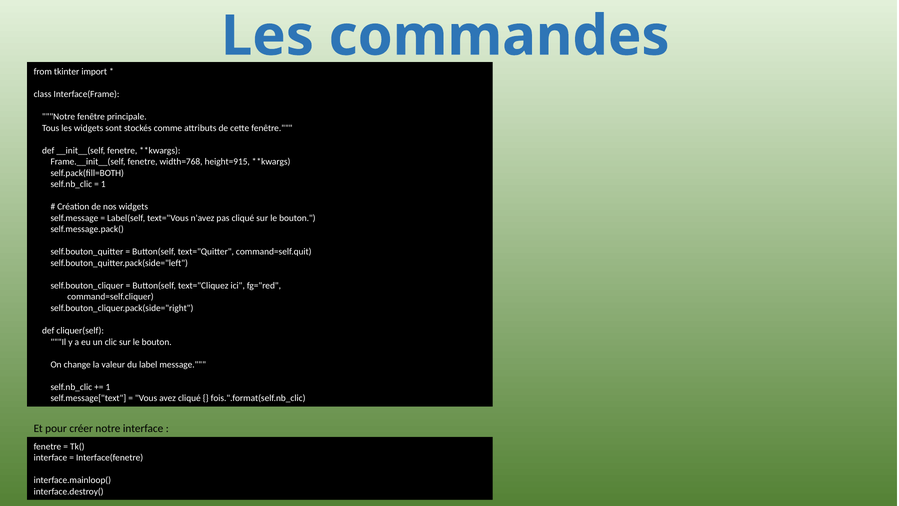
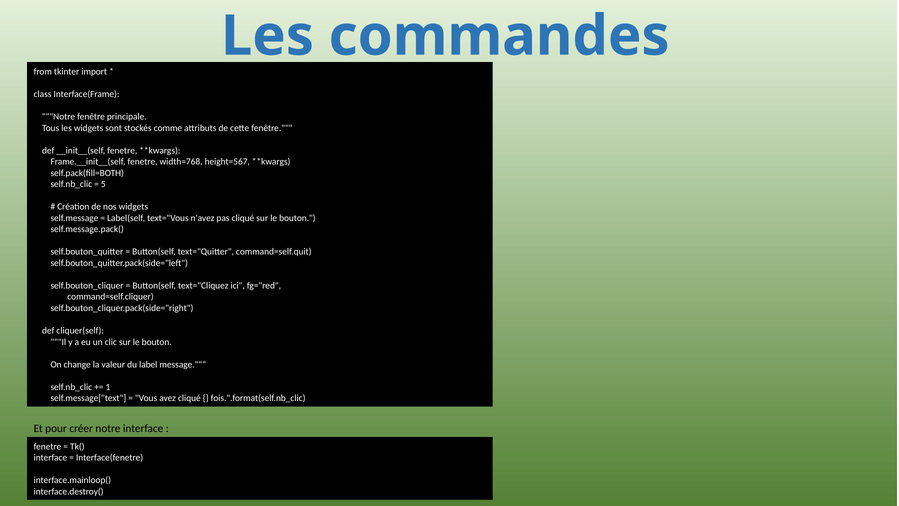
height=915: height=915 -> height=567
1 at (103, 184): 1 -> 5
